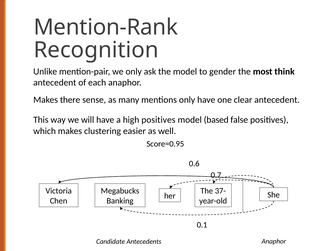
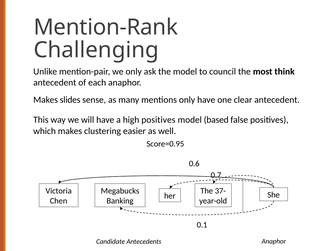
Recognition: Recognition -> Challenging
gender: gender -> council
there: there -> slides
